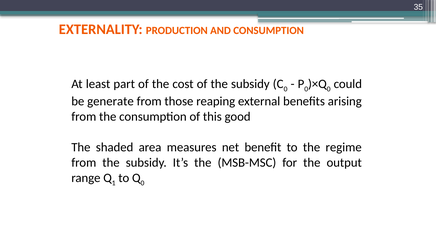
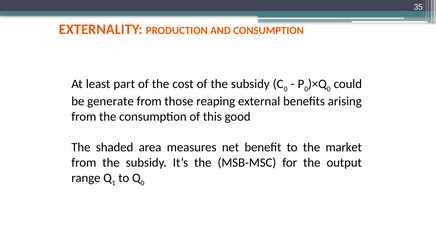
regime: regime -> market
